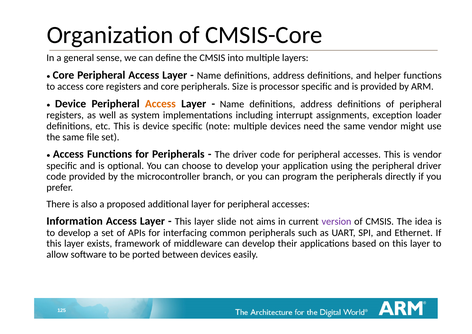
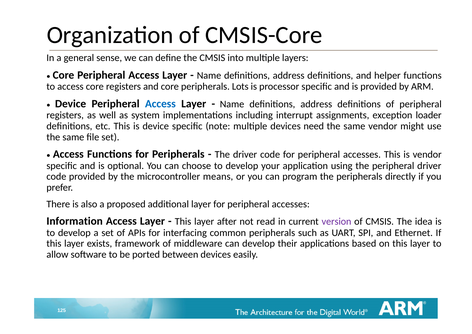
Size: Size -> Lots
Access at (160, 104) colour: orange -> blue
branch: branch -> means
slide: slide -> after
aims: aims -> read
